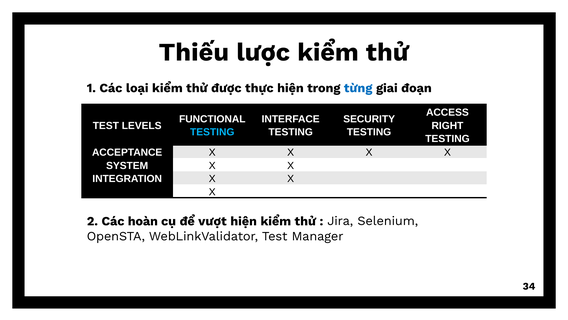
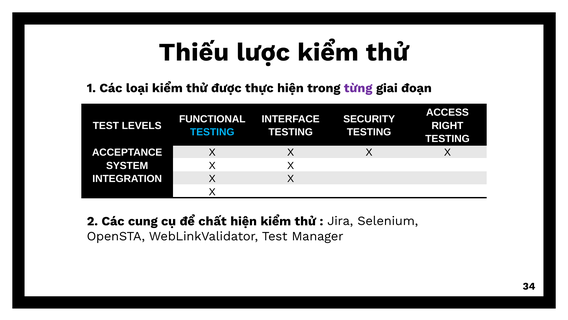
từng colour: blue -> purple
hoàn: hoàn -> cung
vượt: vượt -> chất
